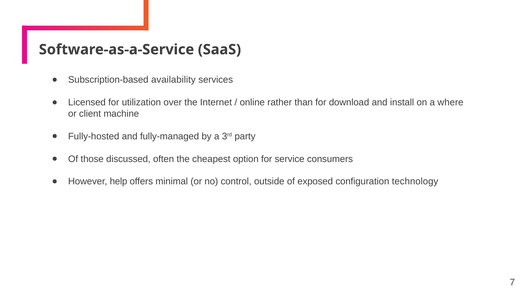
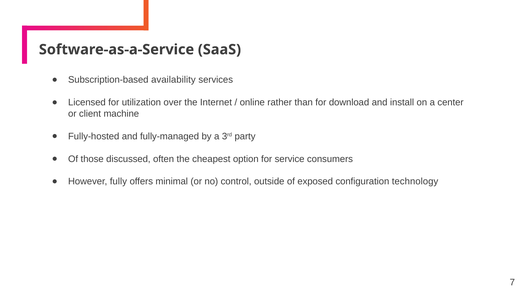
where: where -> center
help: help -> fully
